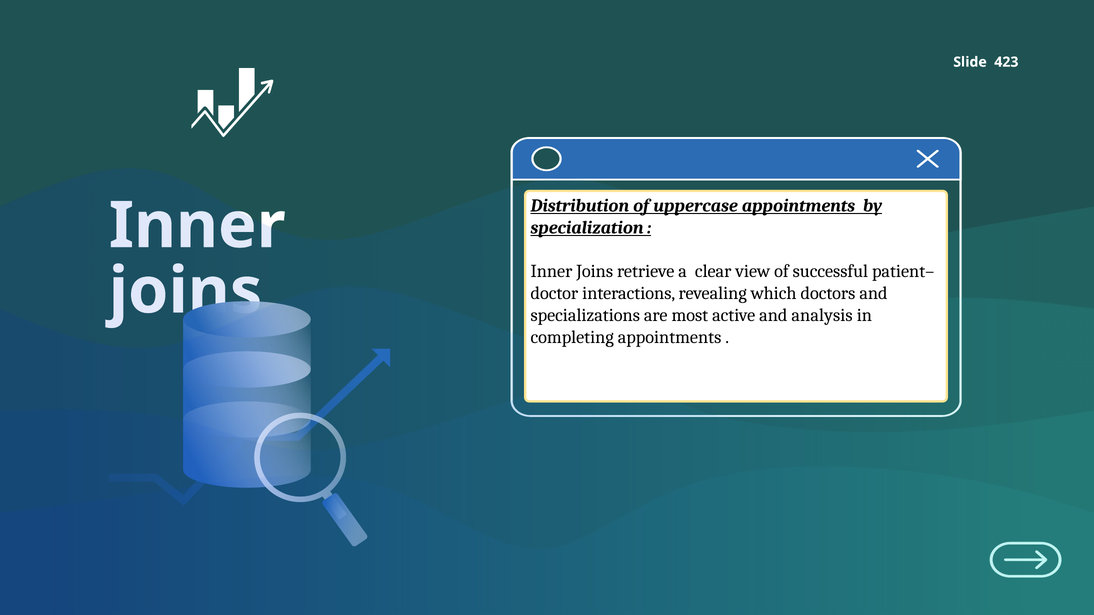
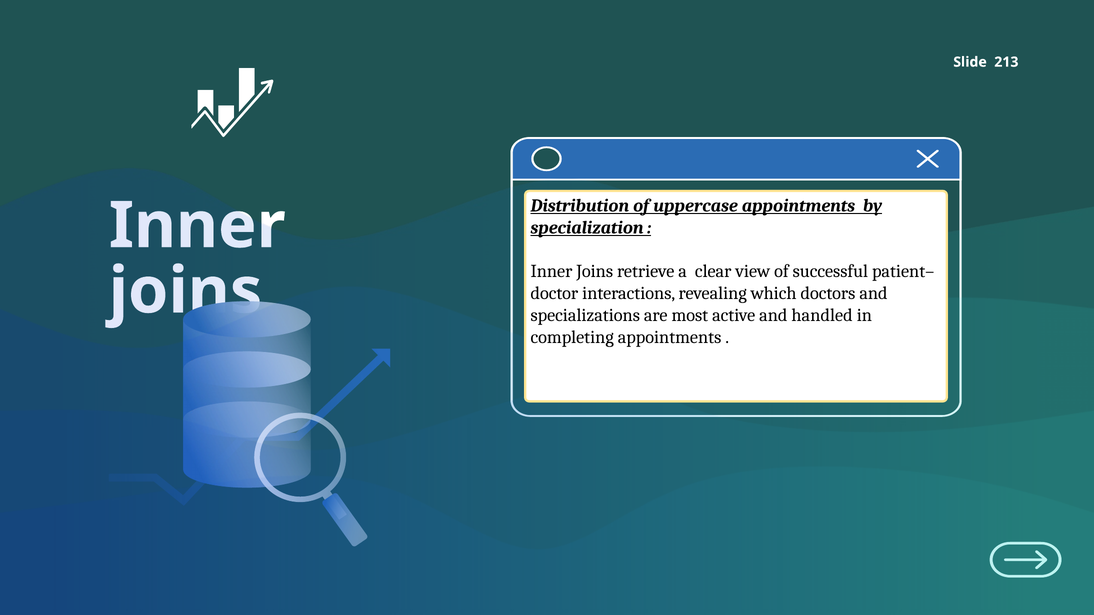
423: 423 -> 213
analysis: analysis -> handled
